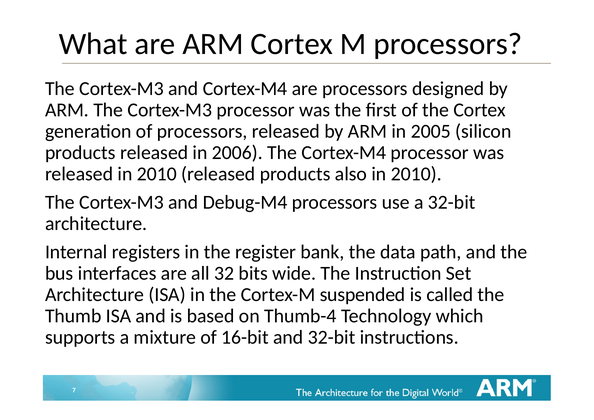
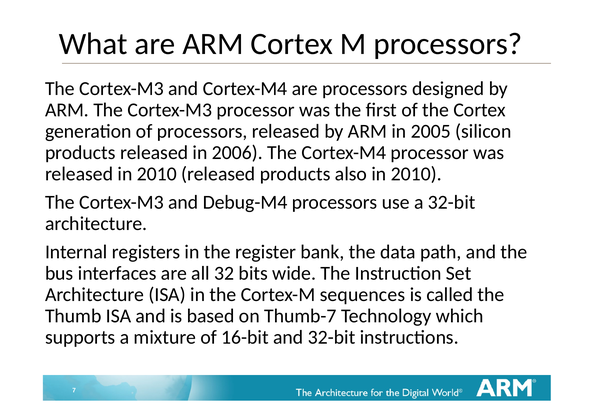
suspended: suspended -> sequences
Thumb-4: Thumb-4 -> Thumb-7
